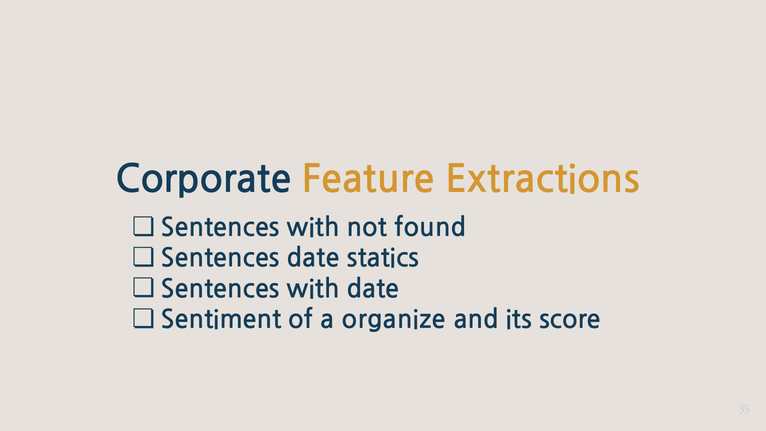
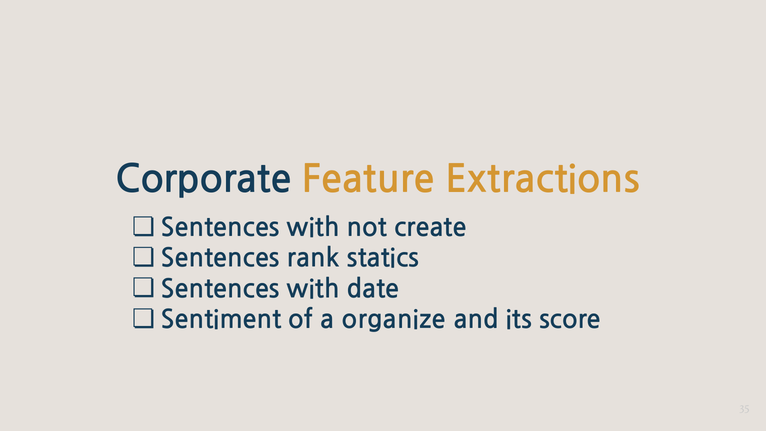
found: found -> create
date at (313, 258): date -> rank
